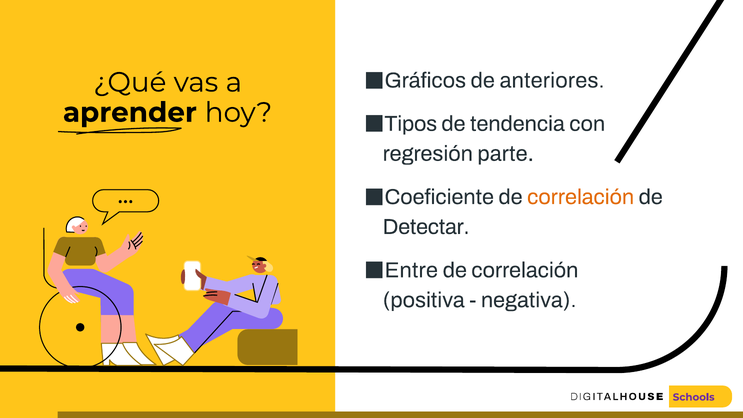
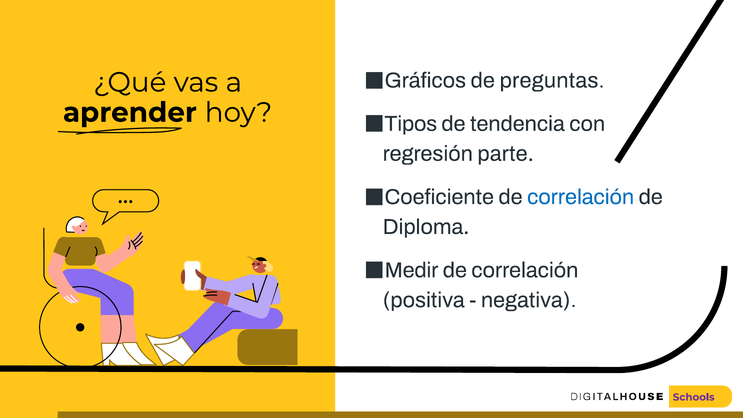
anteriores: anteriores -> preguntas
correlación at (581, 197) colour: orange -> blue
Detectar: Detectar -> Diploma
Entre: Entre -> Medir
